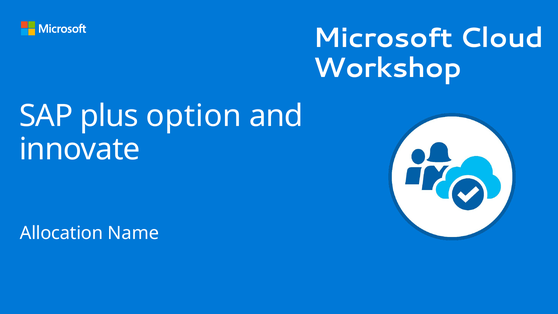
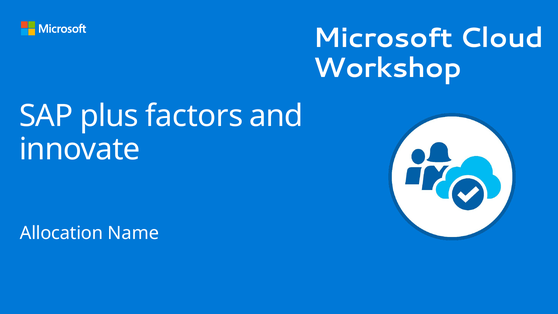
option: option -> factors
